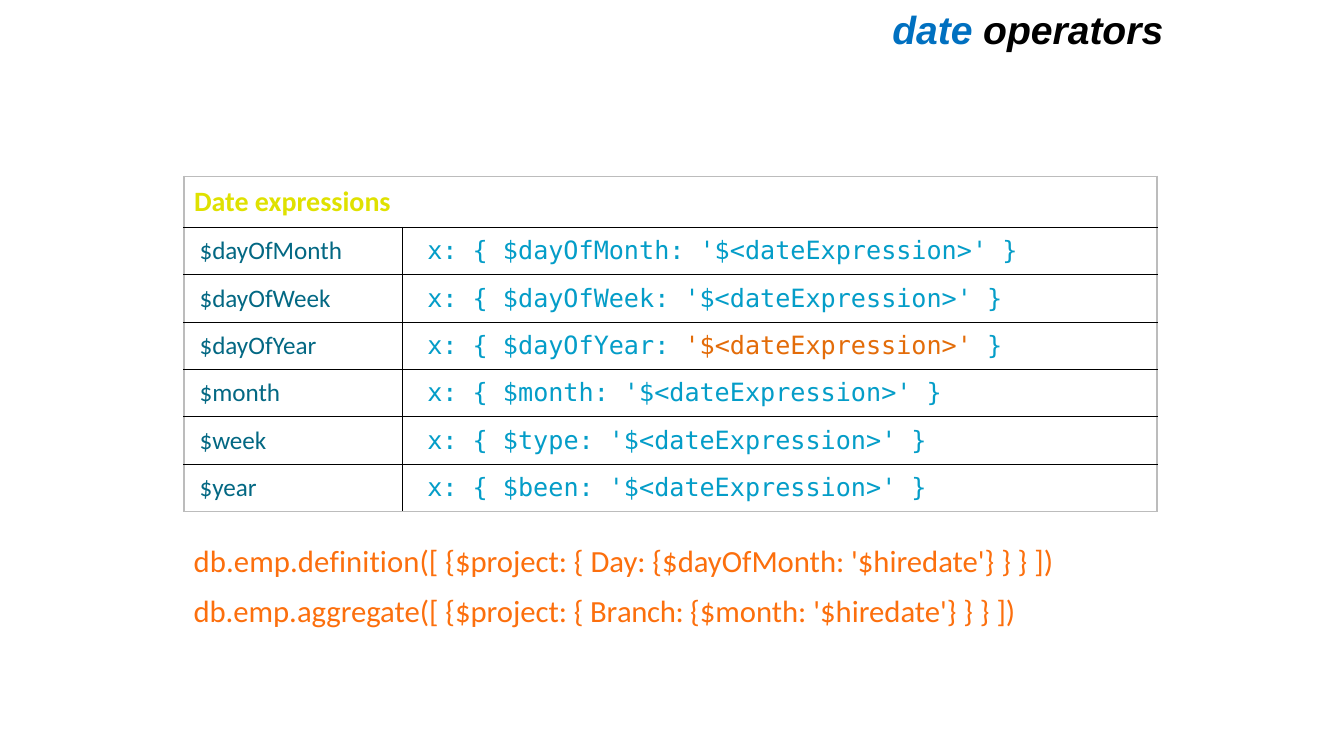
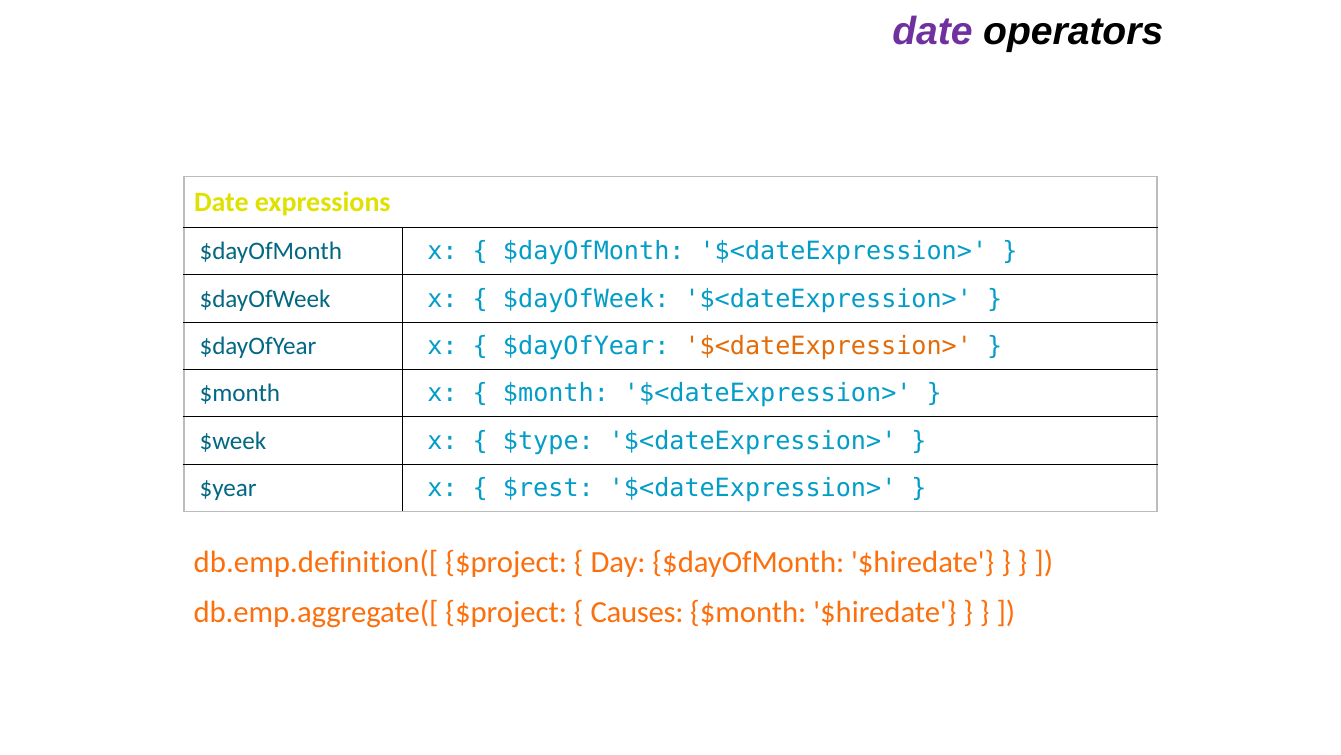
date at (932, 31) colour: blue -> purple
$been: $been -> $rest
Branch: Branch -> Causes
